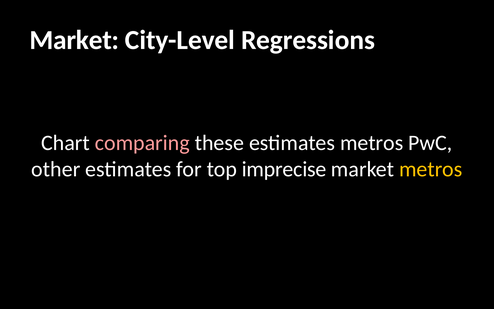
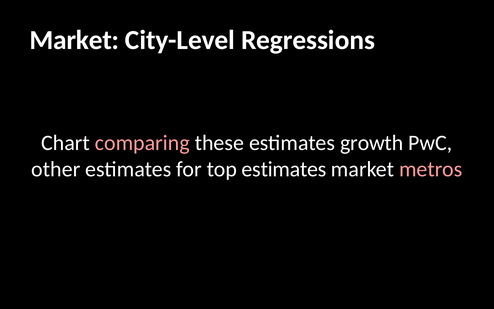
estimates metros: metros -> growth
top imprecise: imprecise -> estimates
metros at (431, 169) colour: yellow -> pink
